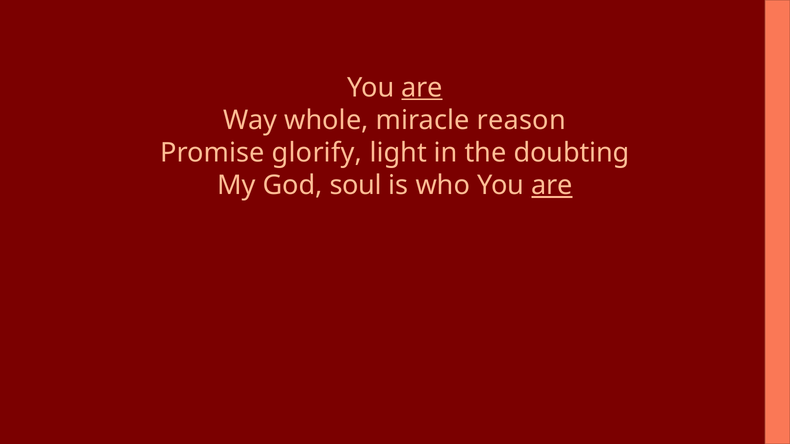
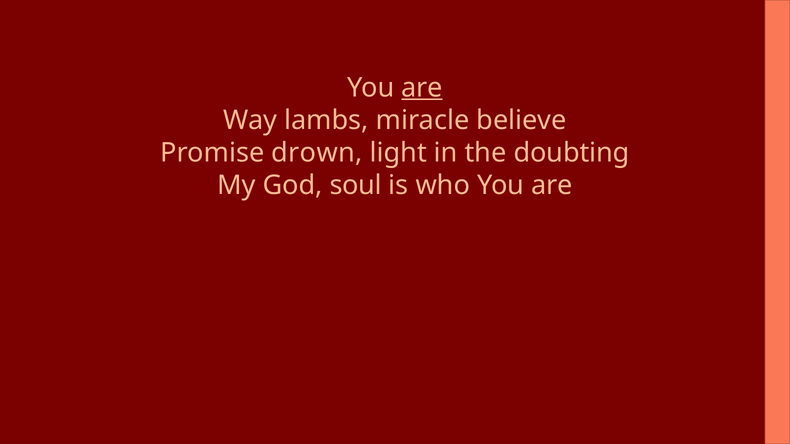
whole: whole -> lambs
reason: reason -> believe
glorify: glorify -> drown
are at (552, 186) underline: present -> none
